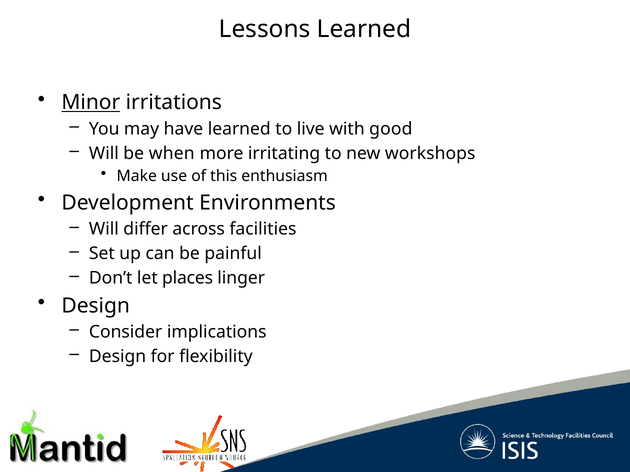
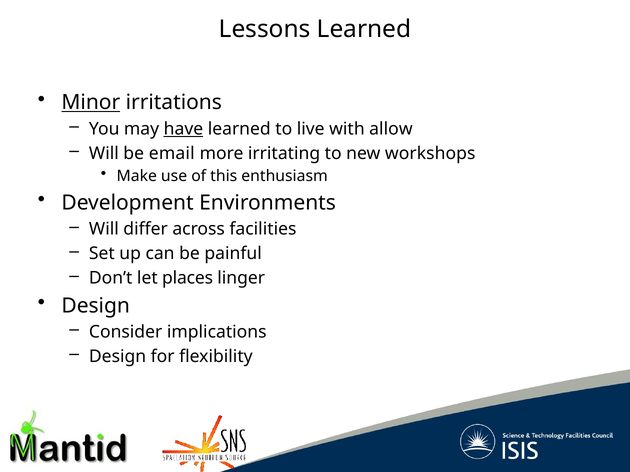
have underline: none -> present
good: good -> allow
when: when -> email
